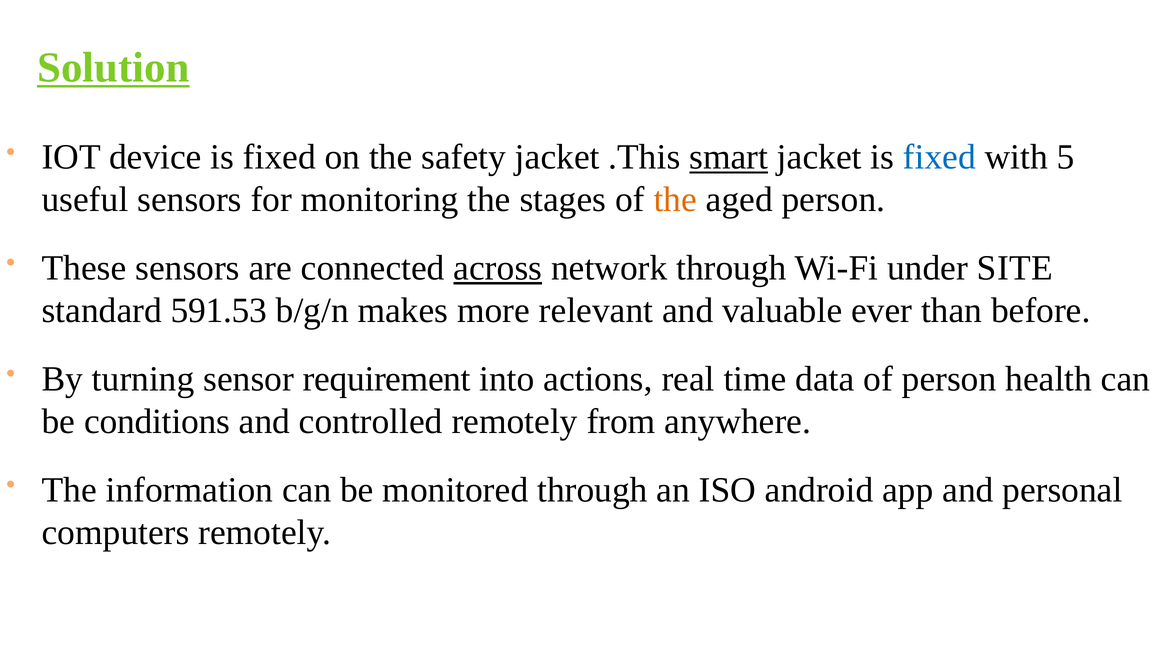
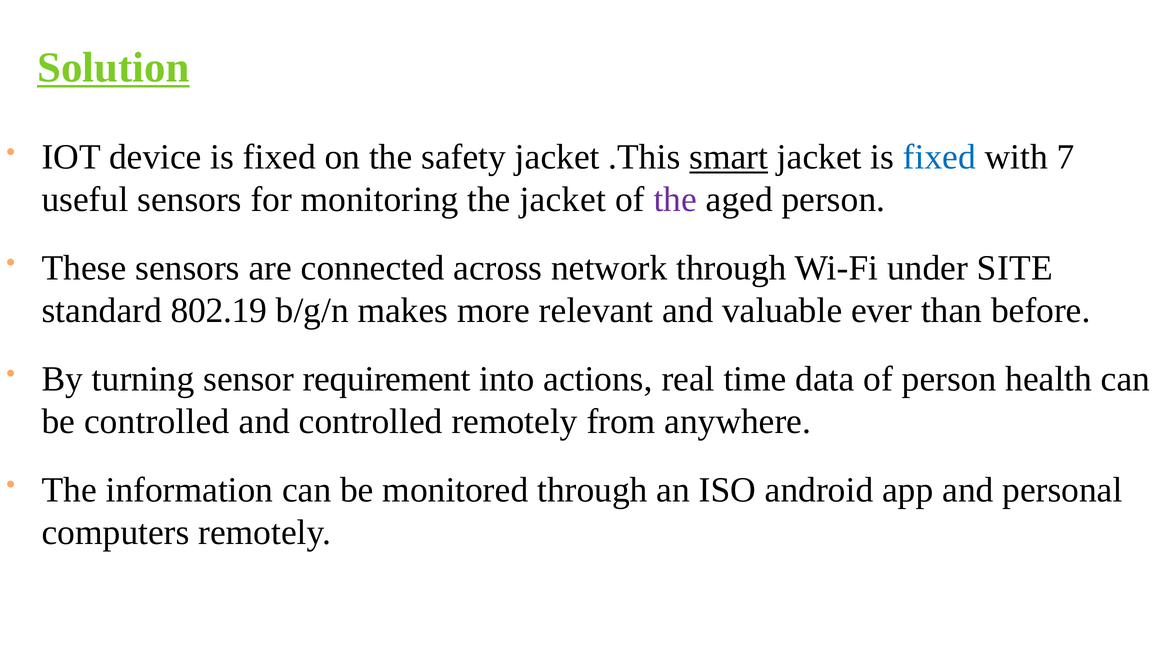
5: 5 -> 7
the stages: stages -> jacket
the at (675, 200) colour: orange -> purple
across underline: present -> none
591.53: 591.53 -> 802.19
be conditions: conditions -> controlled
